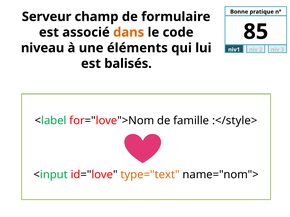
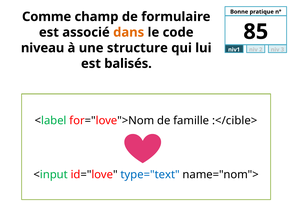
Serveur: Serveur -> Comme
éléments: éléments -> structure
:</style>: :</style> -> :</cible>
type="text colour: orange -> blue
